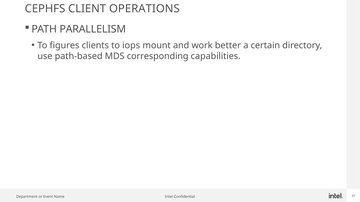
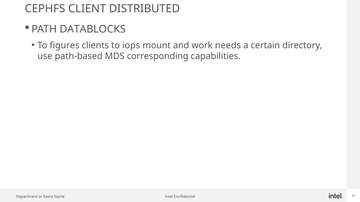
OPERATIONS: OPERATIONS -> DISTRIBUTED
PARALLELISM: PARALLELISM -> DATABLOCKS
better: better -> needs
